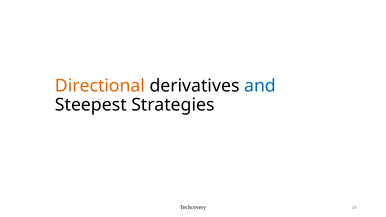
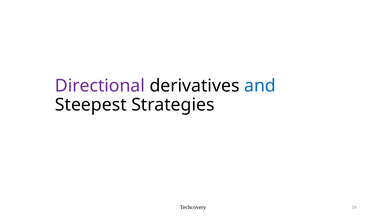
Directional colour: orange -> purple
